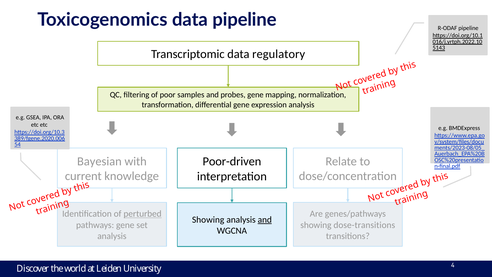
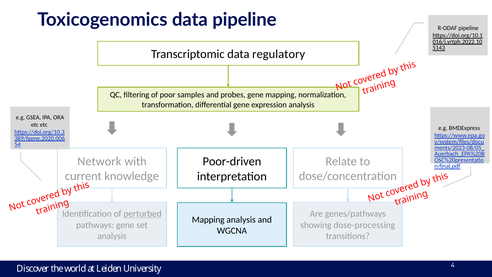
Bayesian: Bayesian -> Network
Showing at (208, 219): Showing -> Mapping
and at (265, 219) underline: present -> none
dose-transitions: dose-transitions -> dose-processing
